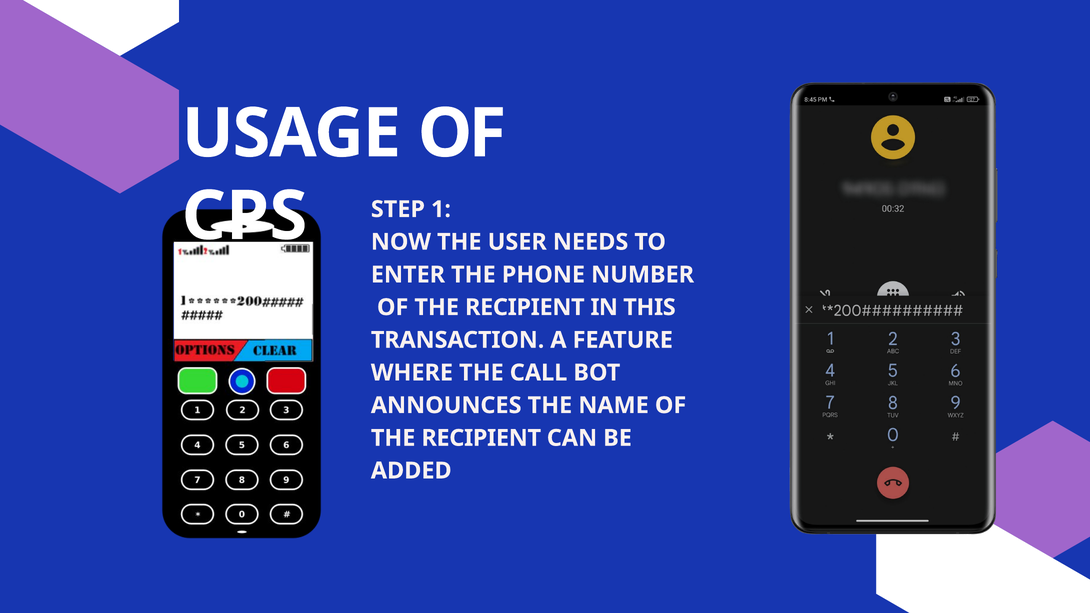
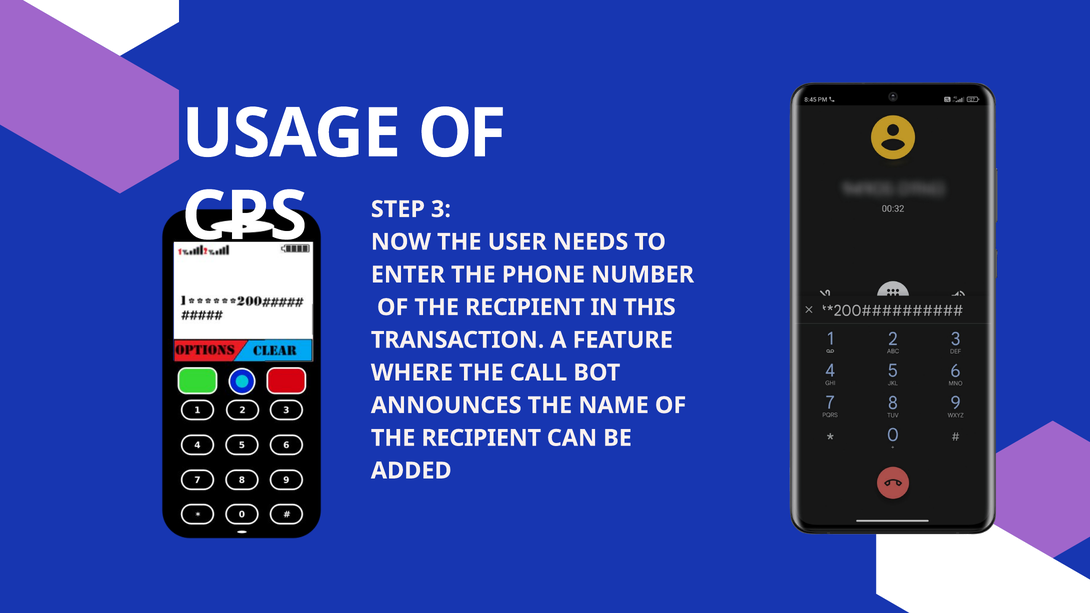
1: 1 -> 3
